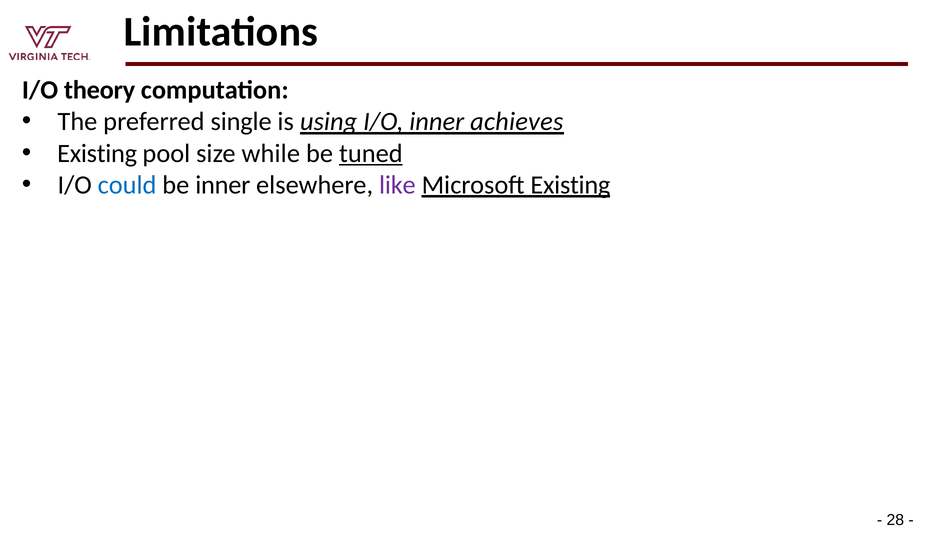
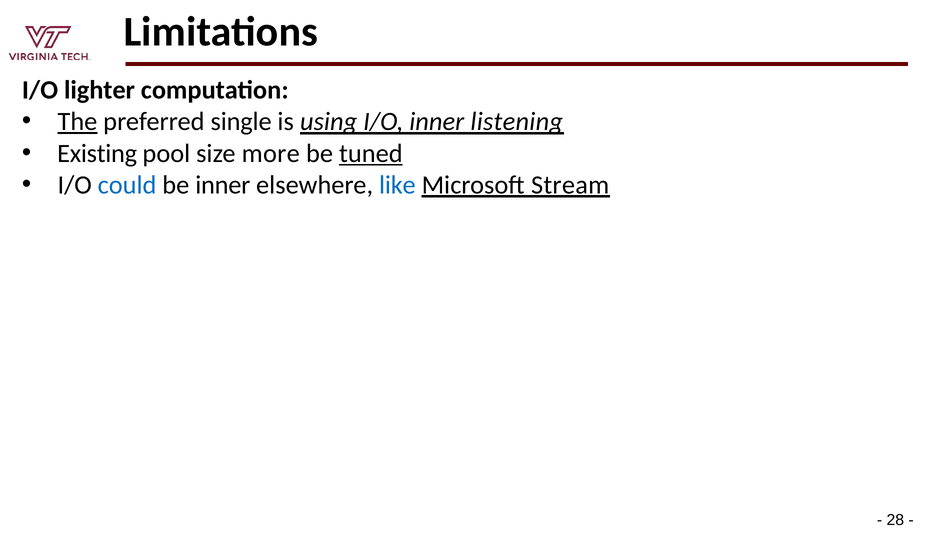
theory: theory -> lighter
The underline: none -> present
achieves: achieves -> listening
while: while -> more
like colour: purple -> blue
Microsoft Existing: Existing -> Stream
